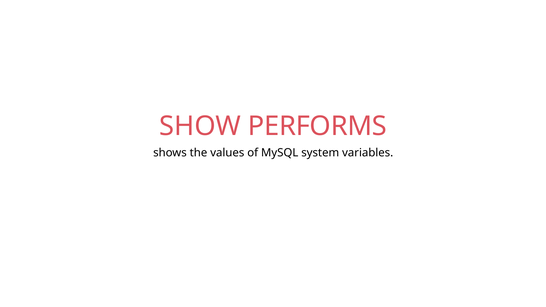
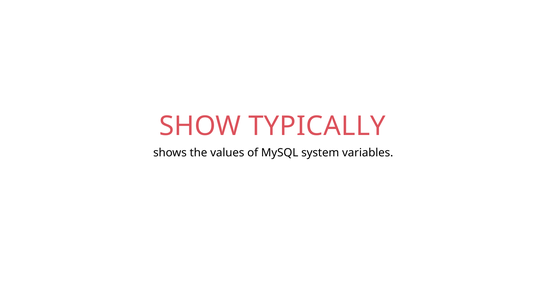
PERFORMS: PERFORMS -> TYPICALLY
